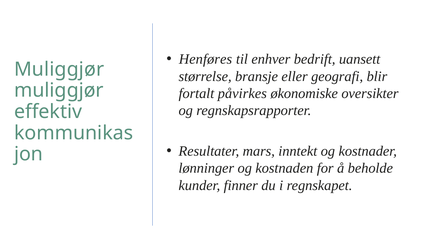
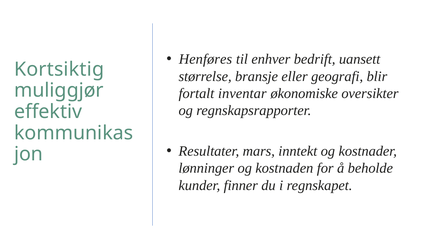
Muliggjør at (59, 69): Muliggjør -> Kortsiktig
påvirkes: påvirkes -> inventar
